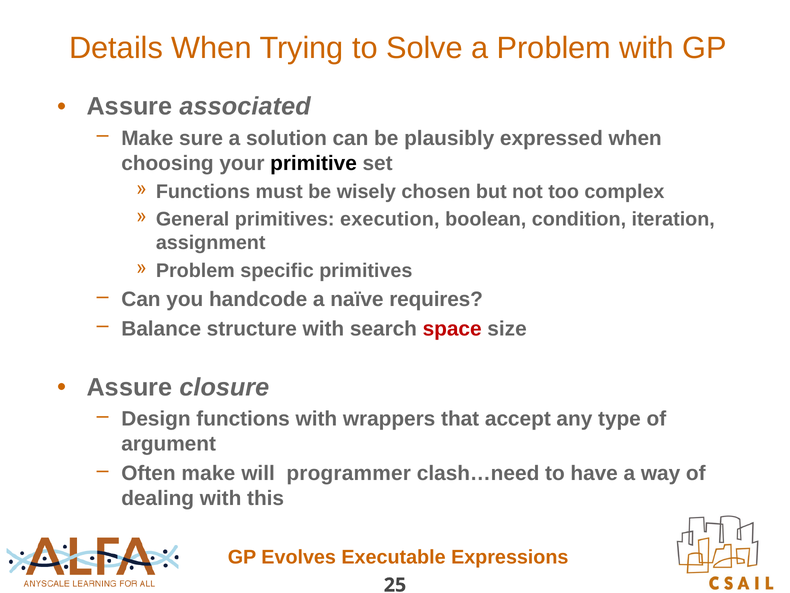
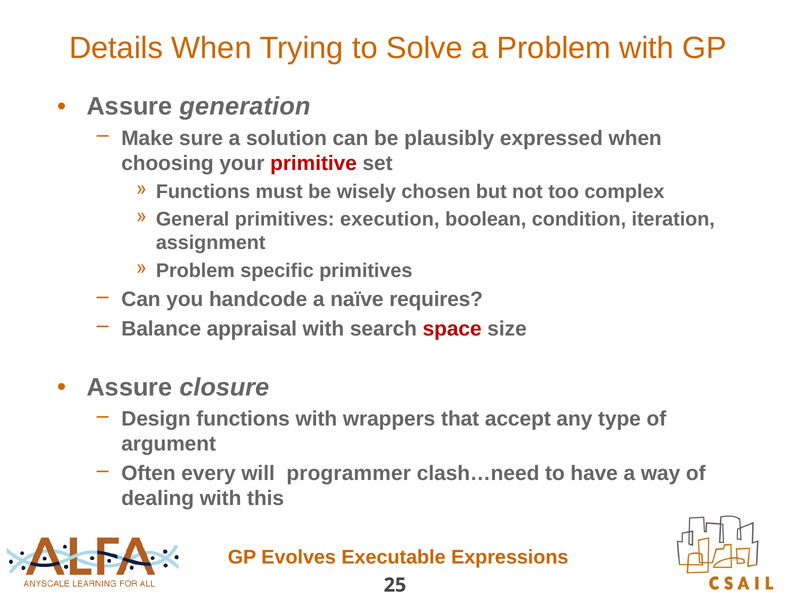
associated: associated -> generation
primitive colour: black -> red
structure: structure -> appraisal
Often make: make -> every
